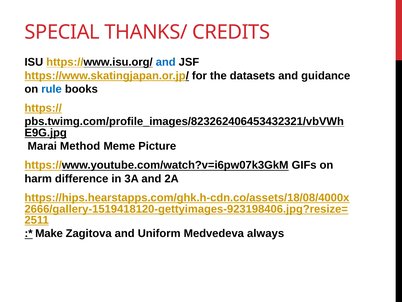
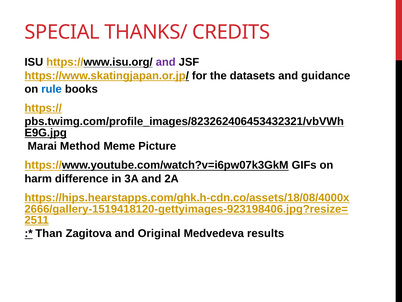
and at (166, 62) colour: blue -> purple
Make: Make -> Than
Uniform: Uniform -> Original
always: always -> results
